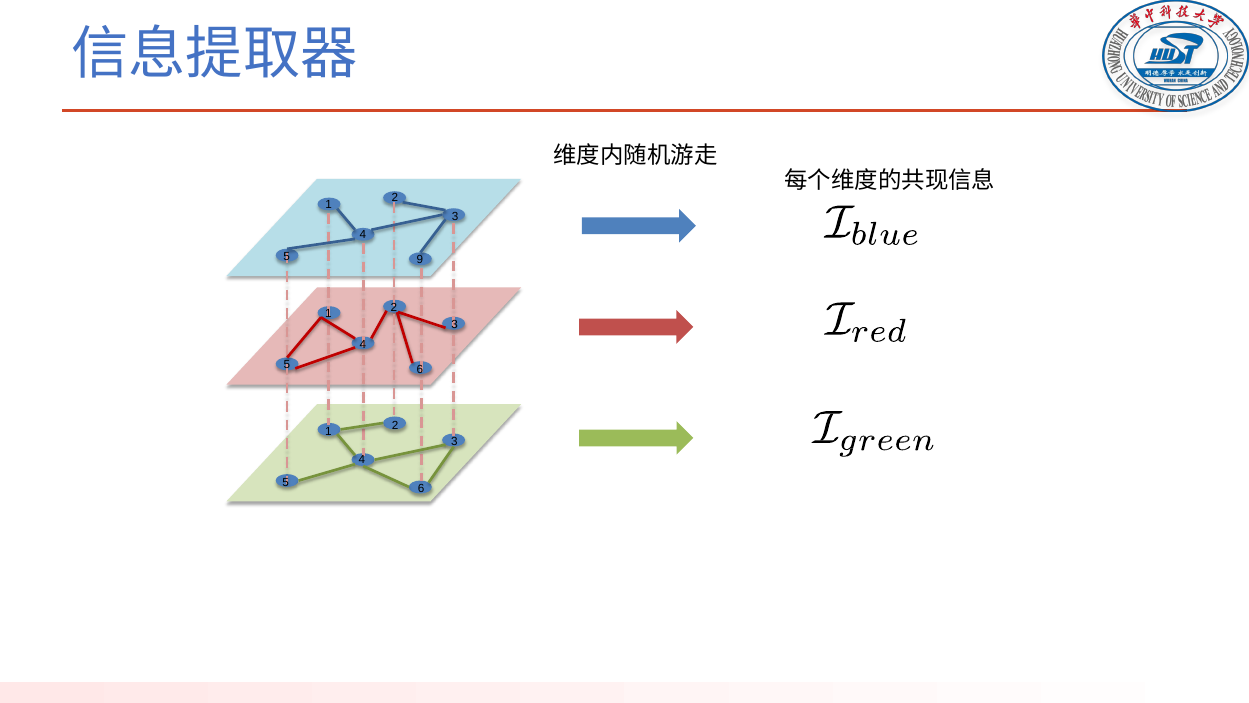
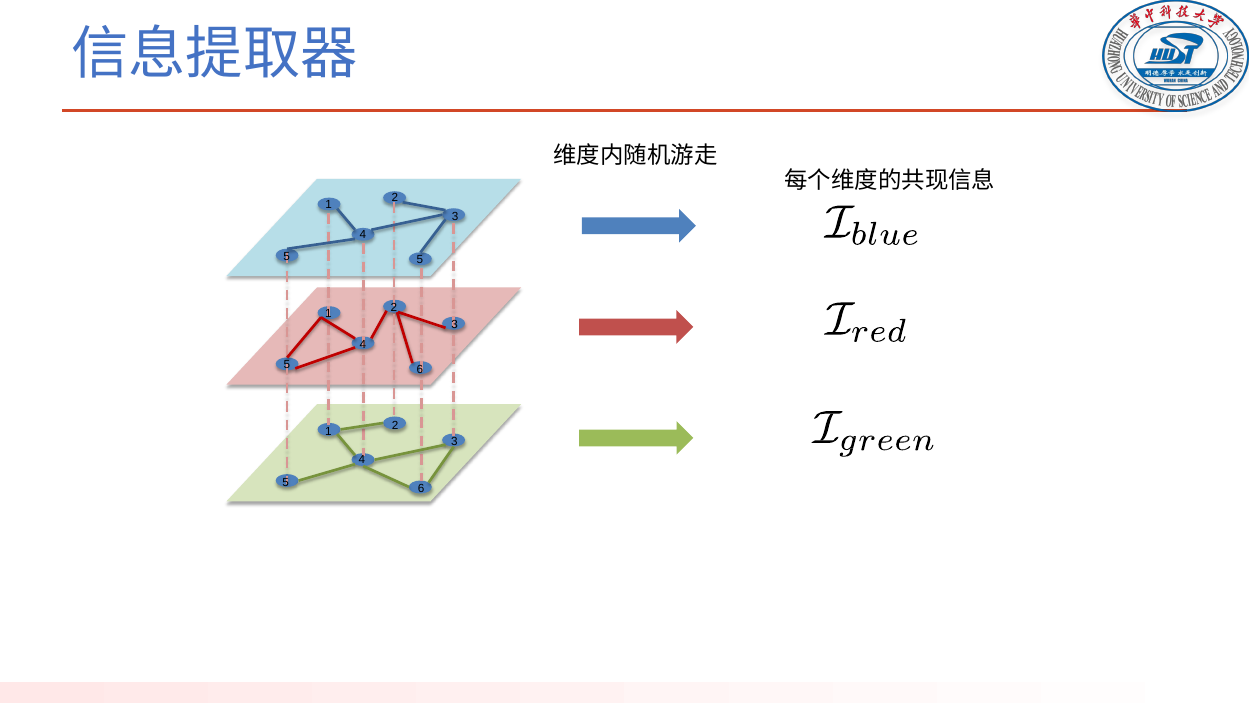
5 9: 9 -> 5
